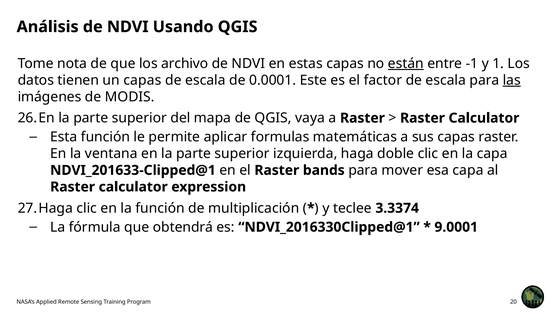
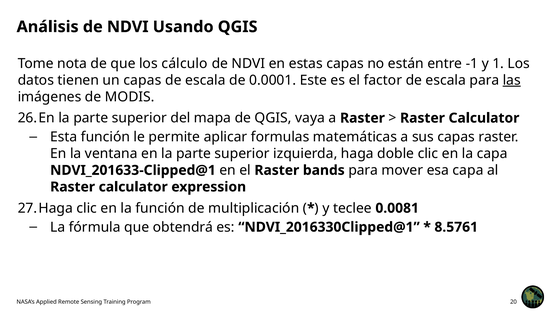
archivo: archivo -> cálculo
están underline: present -> none
3.3374: 3.3374 -> 0.0081
9.0001: 9.0001 -> 8.5761
